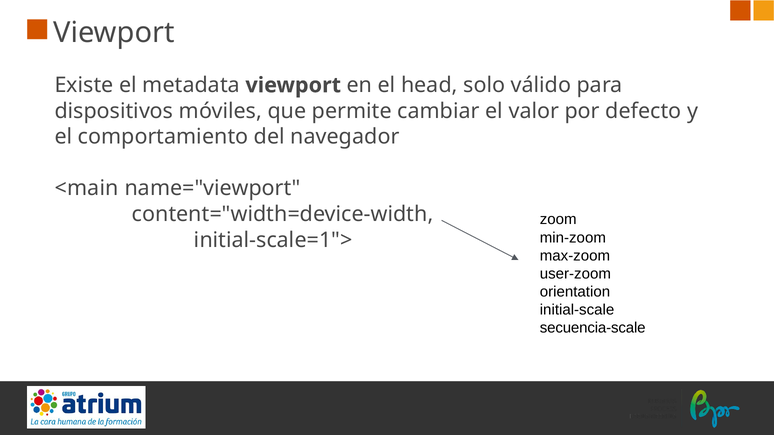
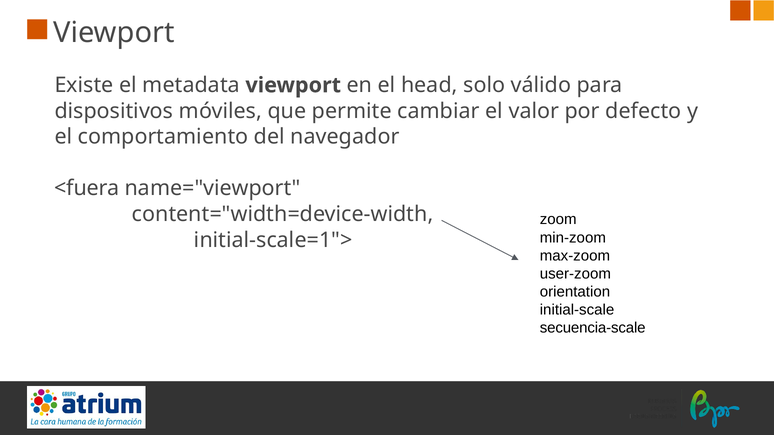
<main: <main -> <fuera
